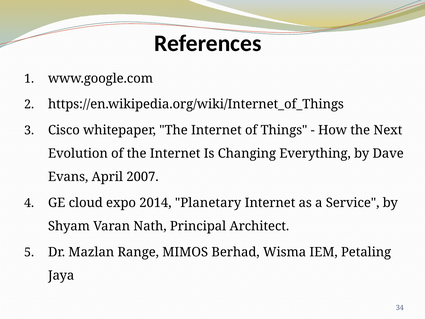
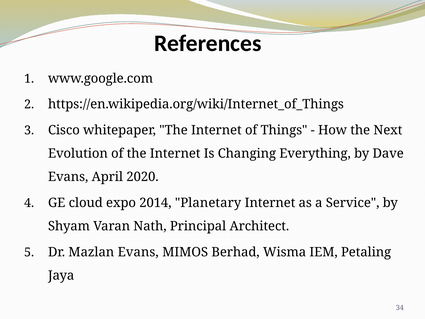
2007: 2007 -> 2020
Mazlan Range: Range -> Evans
